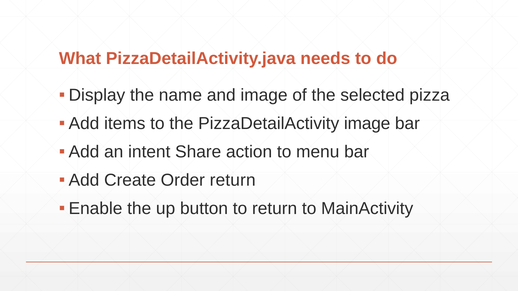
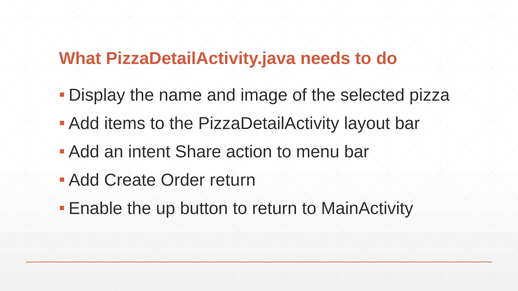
PizzaDetailActivity image: image -> layout
